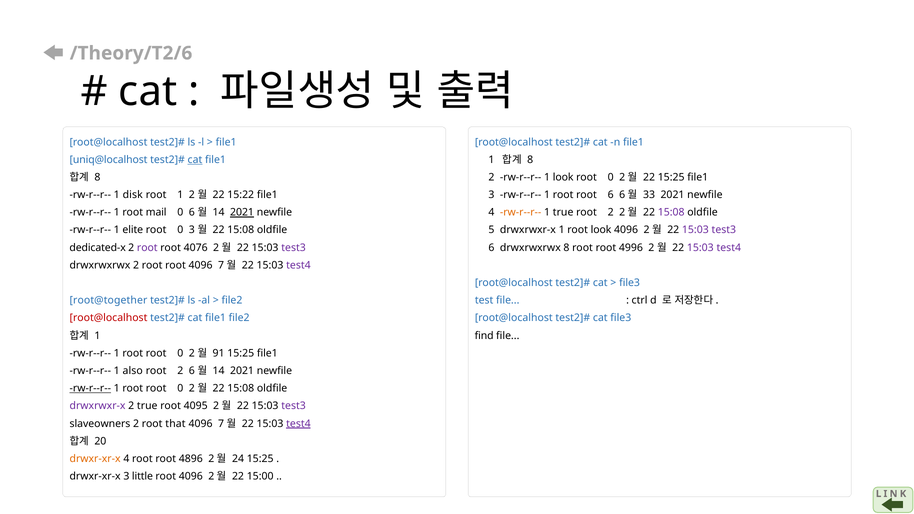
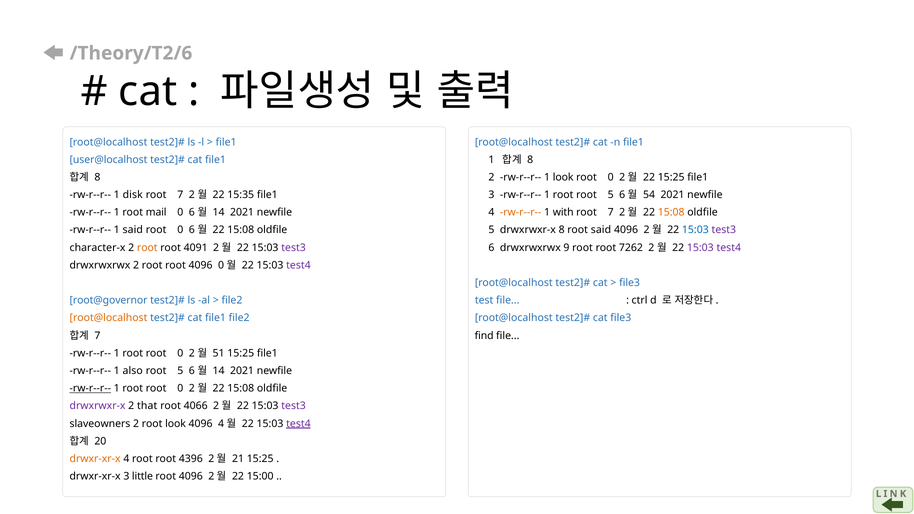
uniq@localhost: uniq@localhost -> user@localhost
cat at (195, 160) underline: present -> none
1 at (180, 195): 1 -> 7
15:22: 15:22 -> 15:35
root root 6: 6 -> 5
33: 33 -> 54
2021 at (242, 213) underline: present -> none
1 true: true -> with
2 at (611, 213): 2 -> 7
15:08 at (671, 213) colour: purple -> orange
1 elite: elite -> said
root 0 3: 3 -> 6
drwxrwxr-x 1: 1 -> 8
root look: look -> said
15:03 at (695, 230) colour: purple -> blue
dedicated-x: dedicated-x -> character-x
root at (147, 248) colour: purple -> orange
4076: 4076 -> 4091
drwxrwxrwx 8: 8 -> 9
4996: 4996 -> 7262
root 4096 7: 7 -> 0
root@together: root@together -> root@governor
root@localhost at (108, 318) colour: red -> orange
1 at (97, 336): 1 -> 7
91: 91 -> 51
2 at (180, 371): 2 -> 5
2 true: true -> that
4095: 4095 -> 4066
root that: that -> look
7 at (221, 424): 7 -> 4
4896: 4896 -> 4396
24: 24 -> 21
